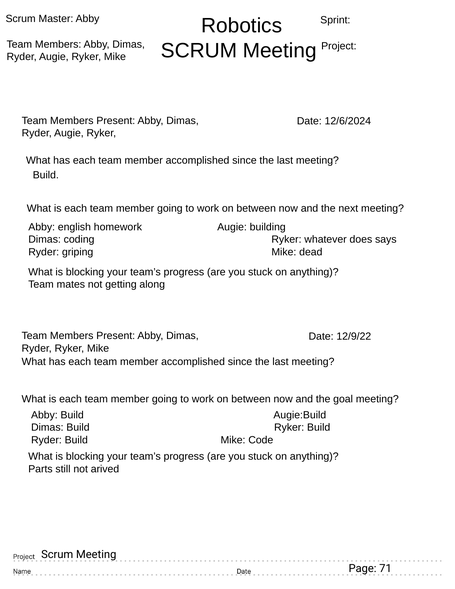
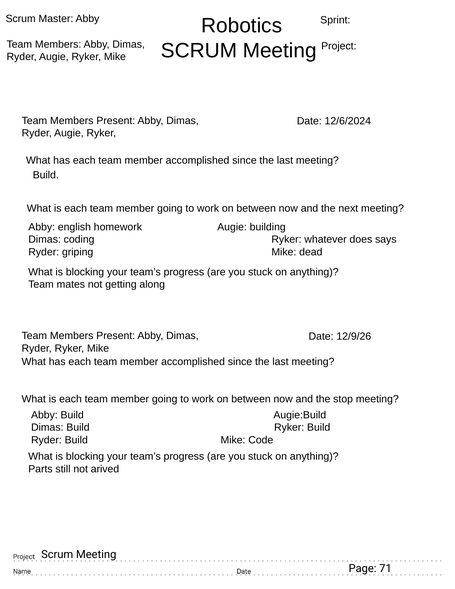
12/9/22: 12/9/22 -> 12/9/26
goal: goal -> stop
